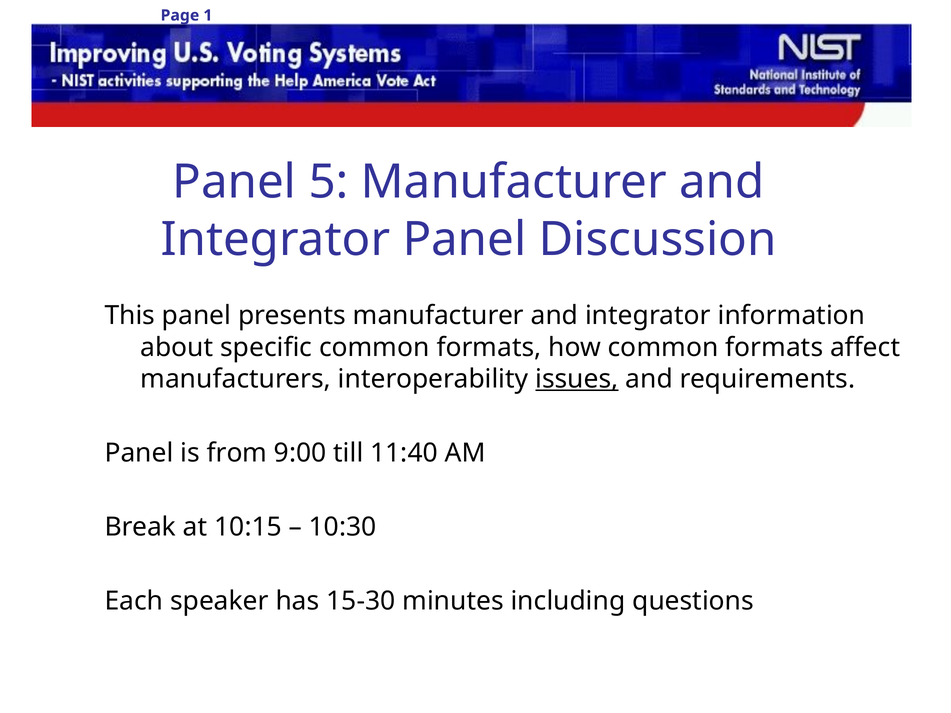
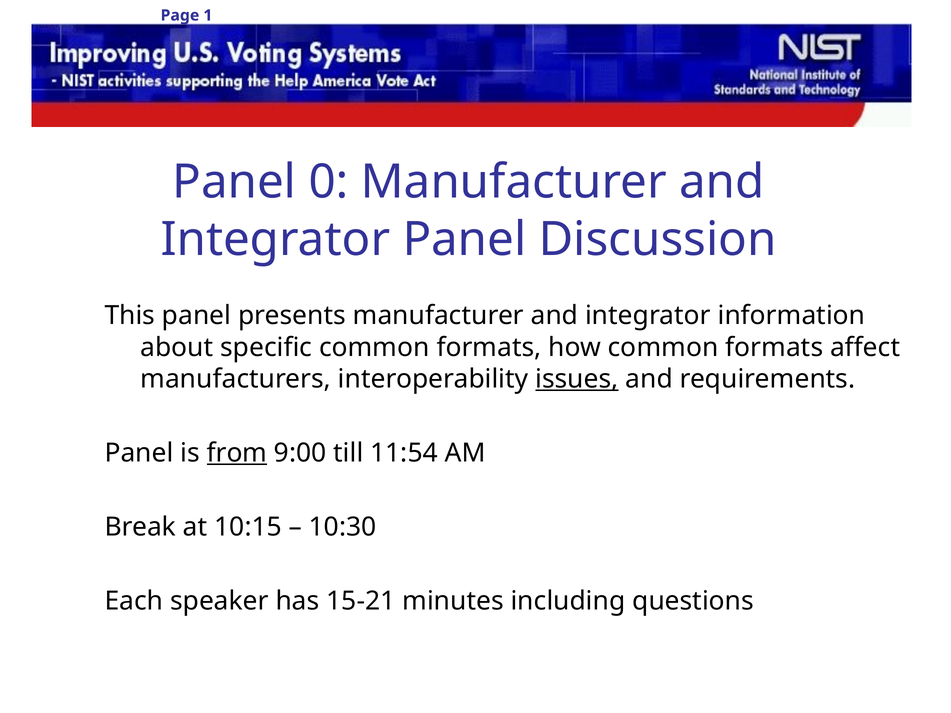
5: 5 -> 0
from underline: none -> present
11:40: 11:40 -> 11:54
15-30: 15-30 -> 15-21
